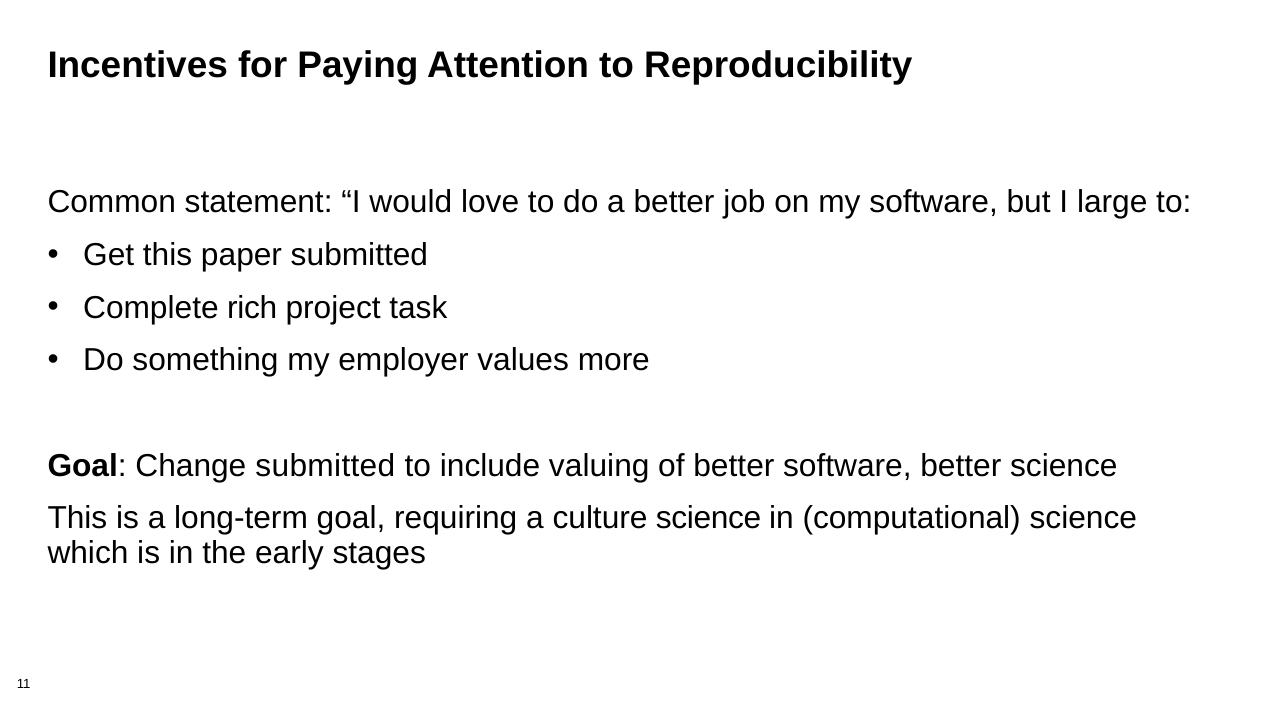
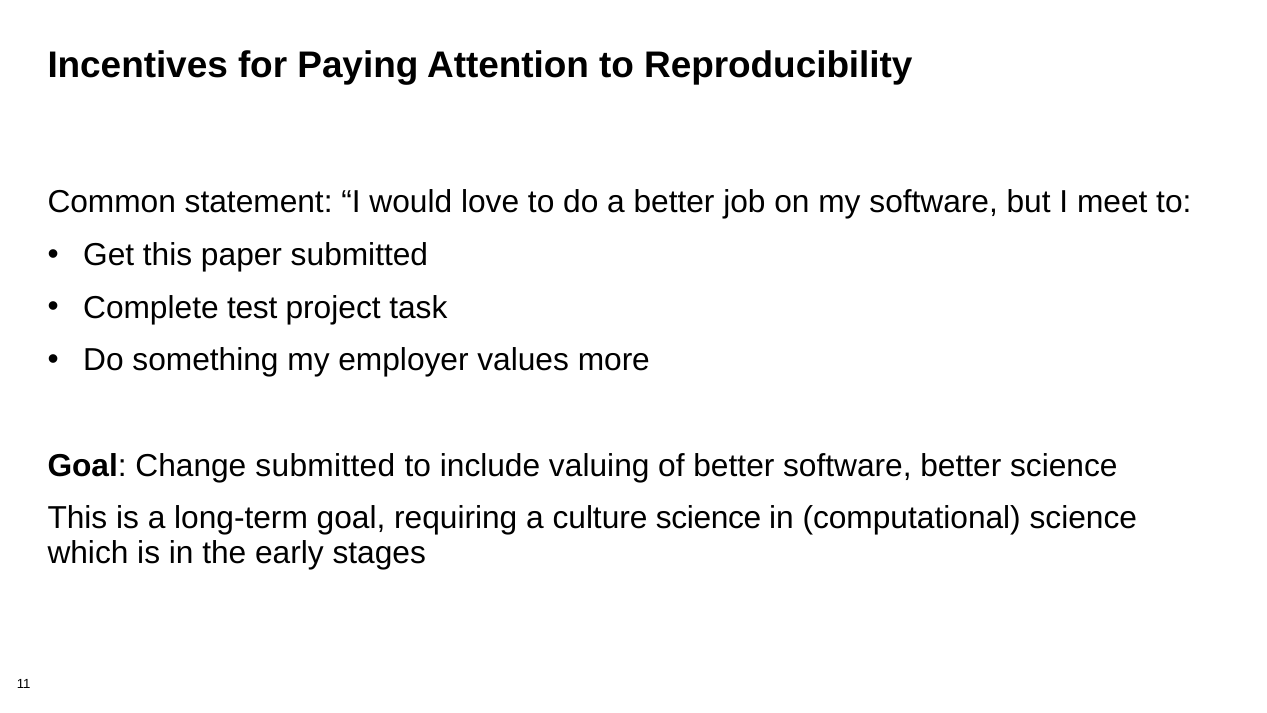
large: large -> meet
rich: rich -> test
